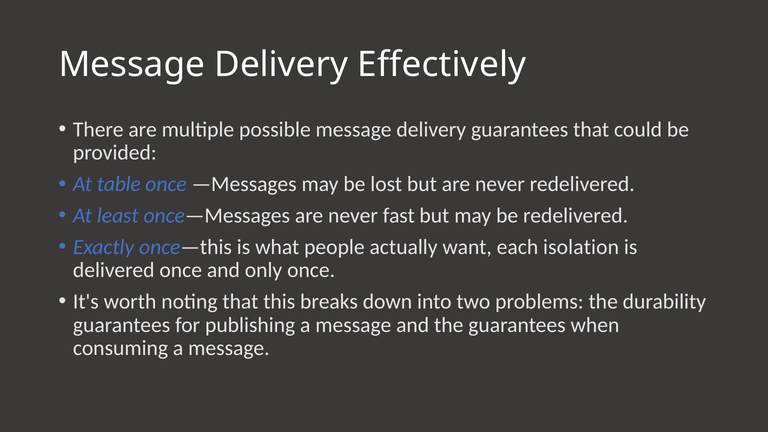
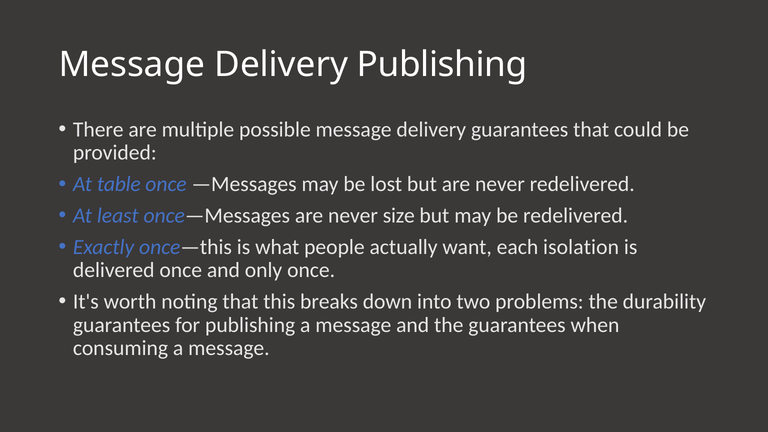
Delivery Effectively: Effectively -> Publishing
fast: fast -> size
